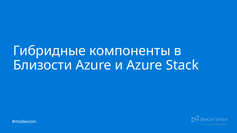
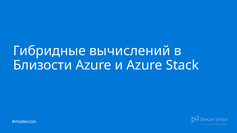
компоненты: компоненты -> вычислений
